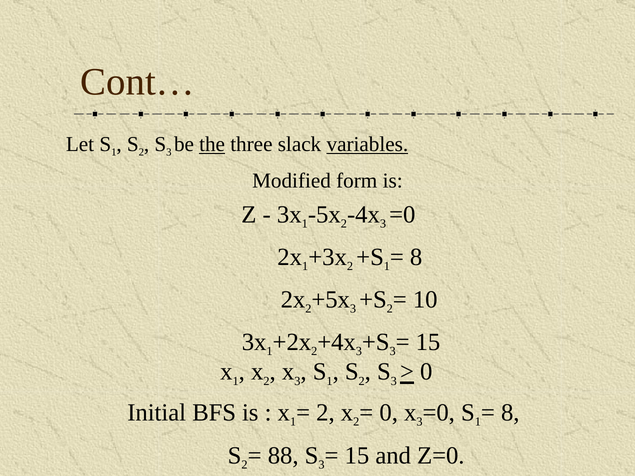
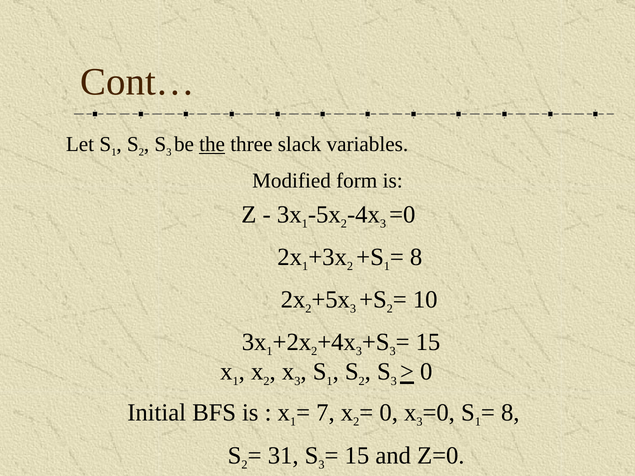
variables underline: present -> none
2 at (325, 413): 2 -> 7
88: 88 -> 31
